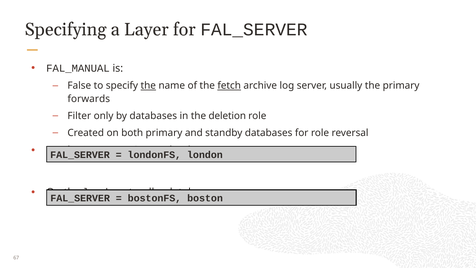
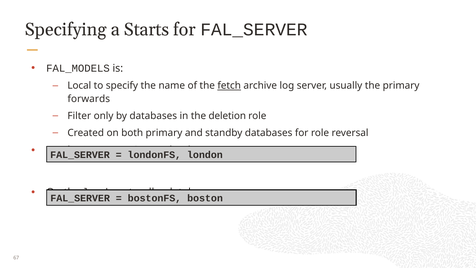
Layer: Layer -> Starts
FAL_MANUAL: FAL_MANUAL -> FAL_MODELS
False: False -> Local
the at (148, 86) underline: present -> none
